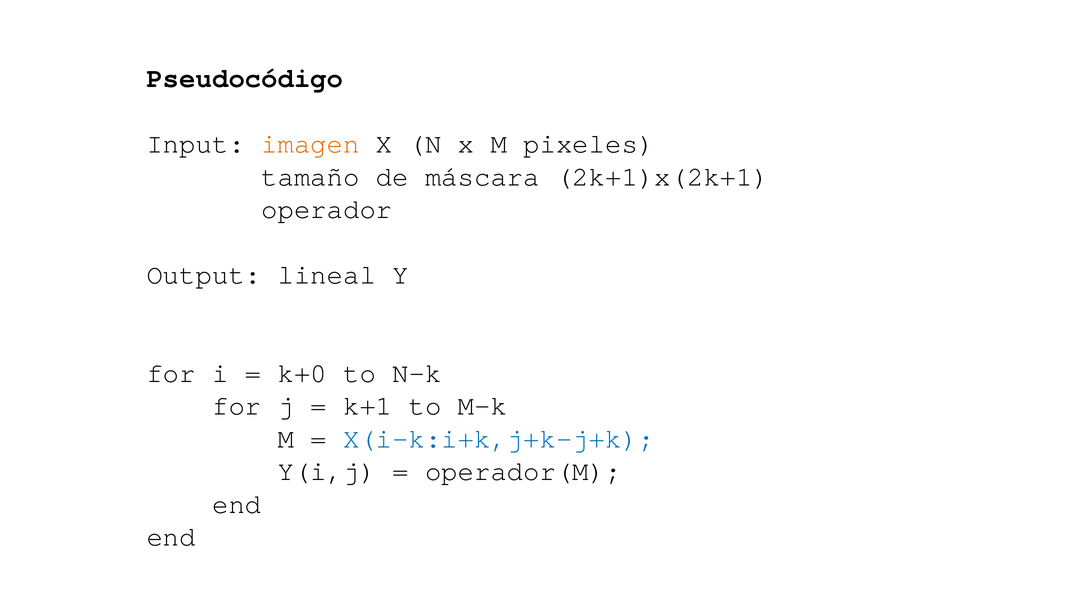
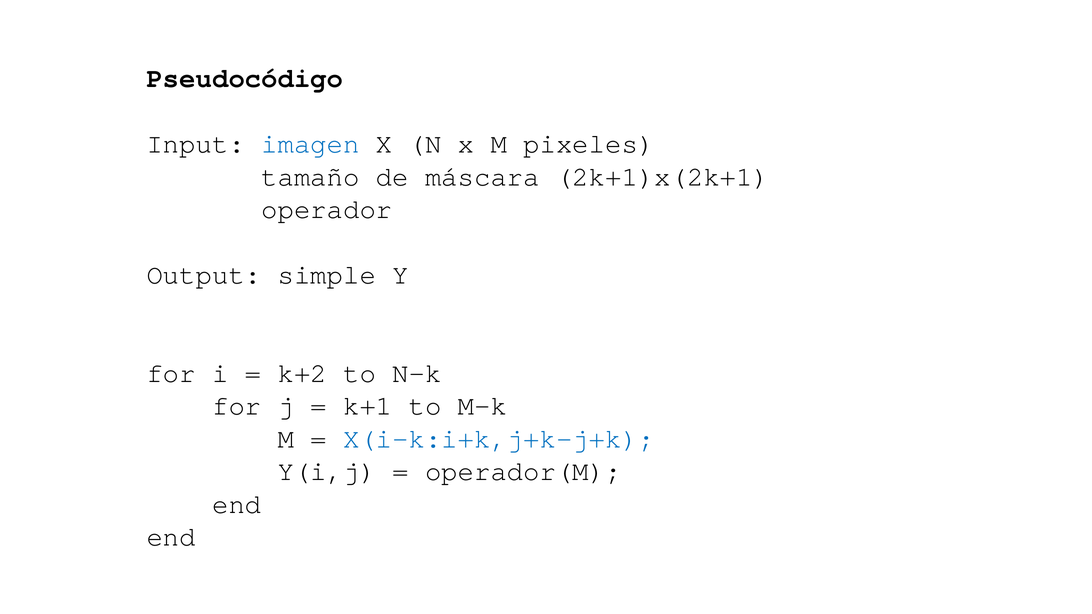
imagen colour: orange -> blue
lineal: lineal -> simple
k+0: k+0 -> k+2
